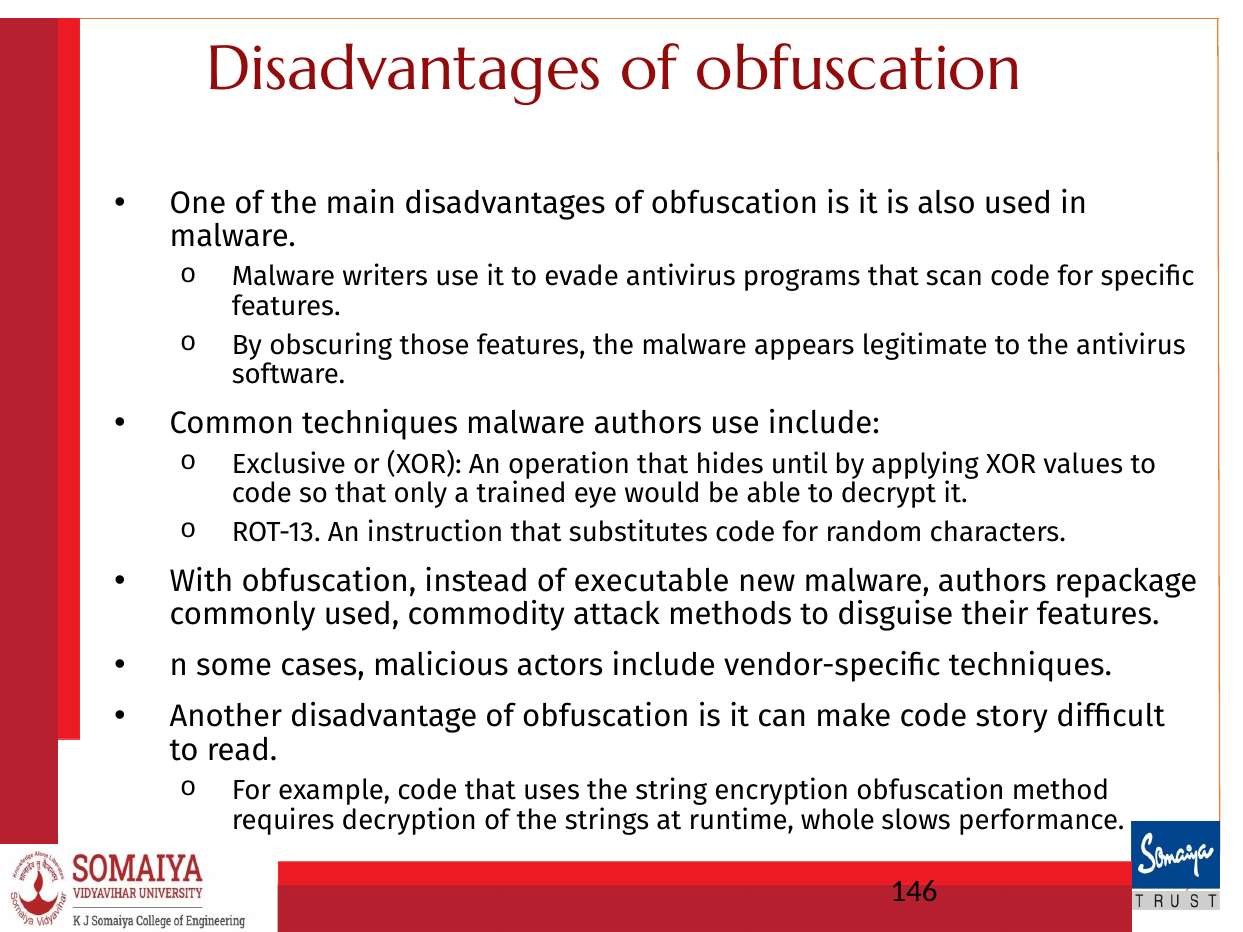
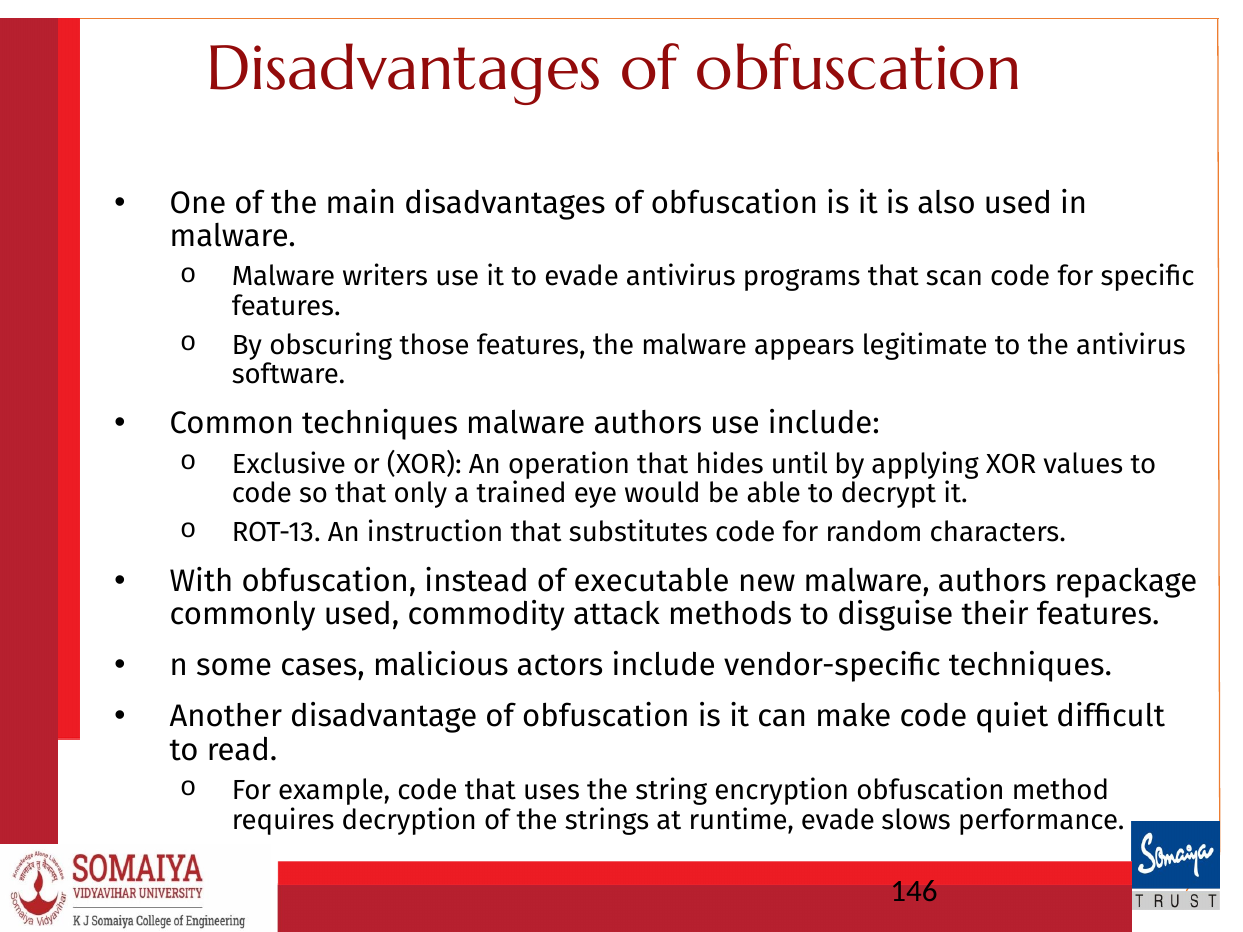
story: story -> quiet
runtime whole: whole -> evade
